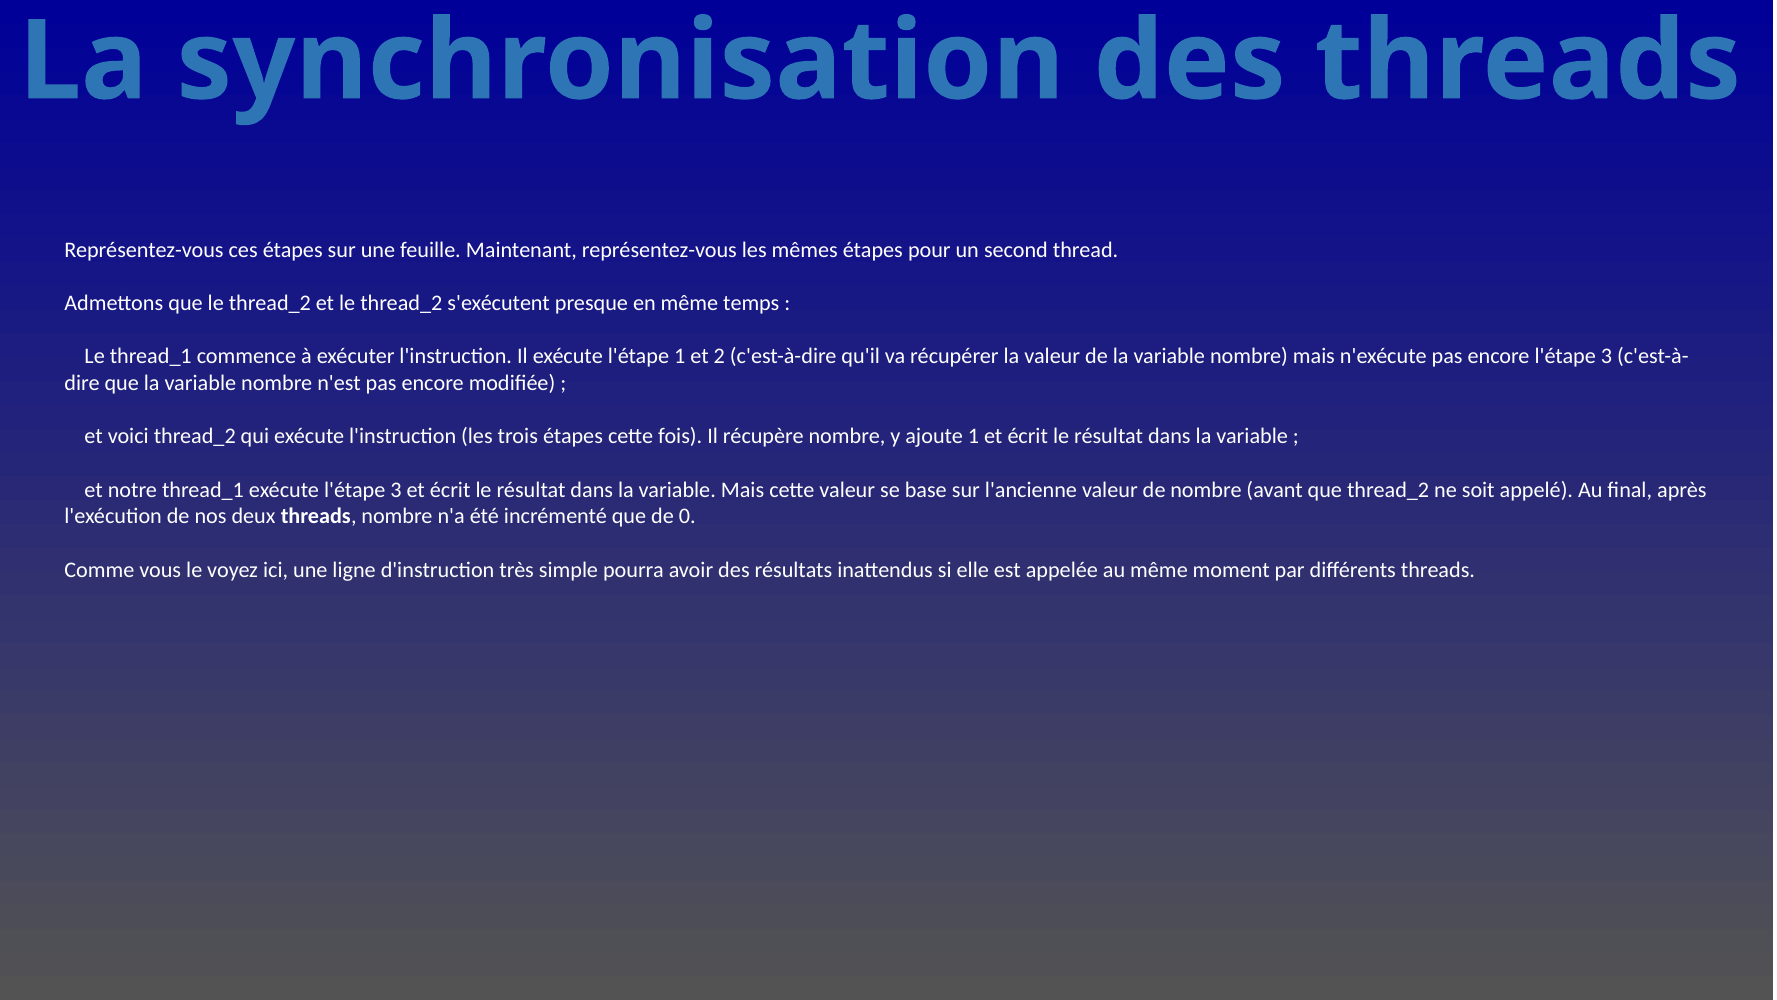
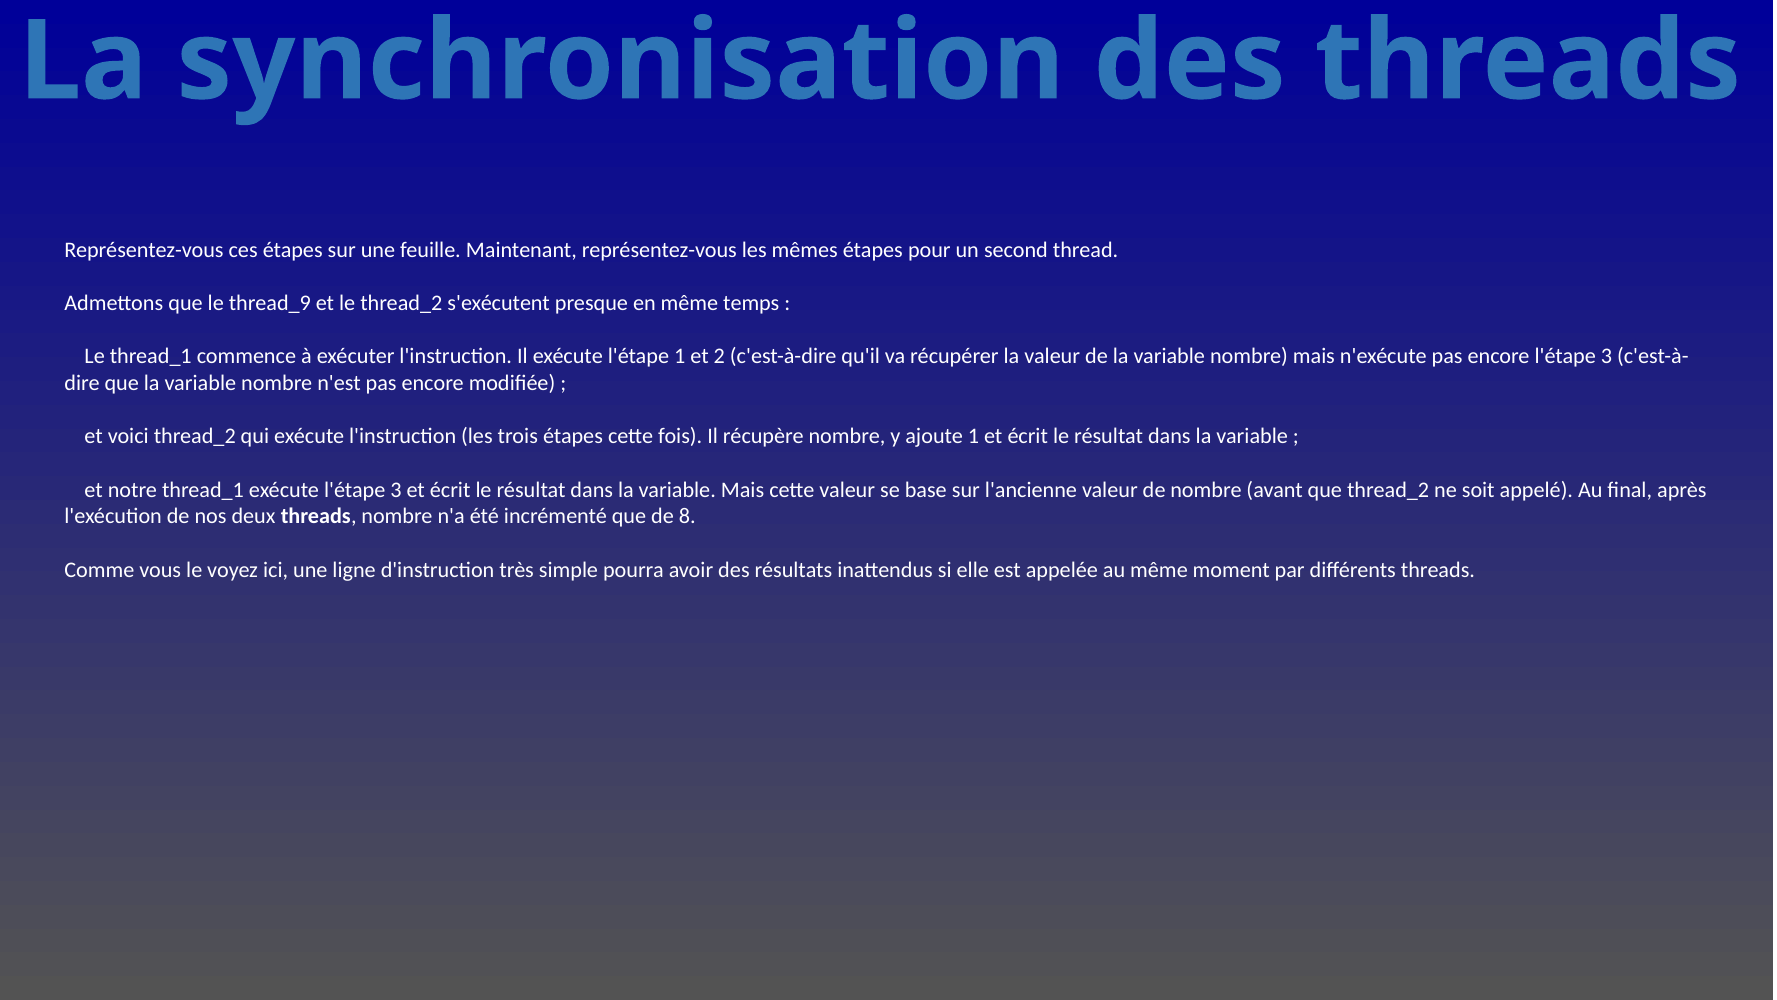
que le thread_2: thread_2 -> thread_9
0: 0 -> 8
